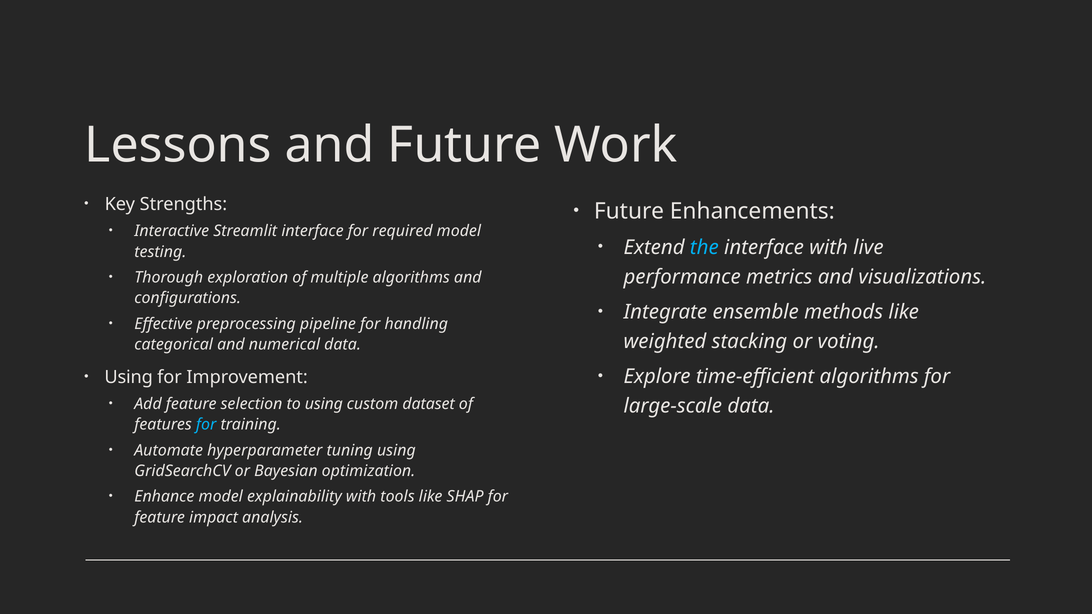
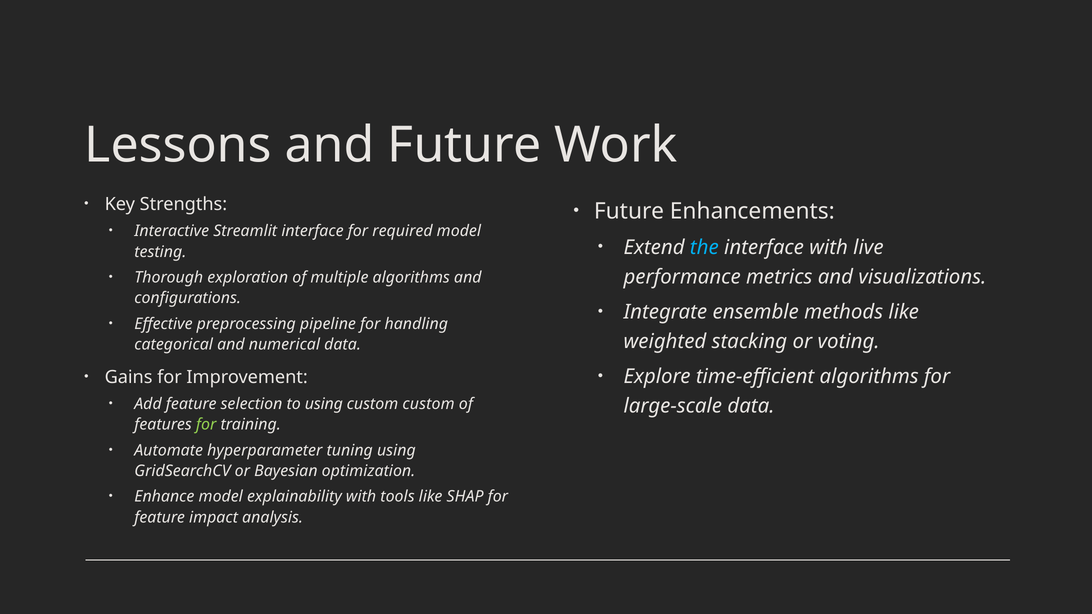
Using at (129, 377): Using -> Gains
custom dataset: dataset -> custom
for at (206, 425) colour: light blue -> light green
